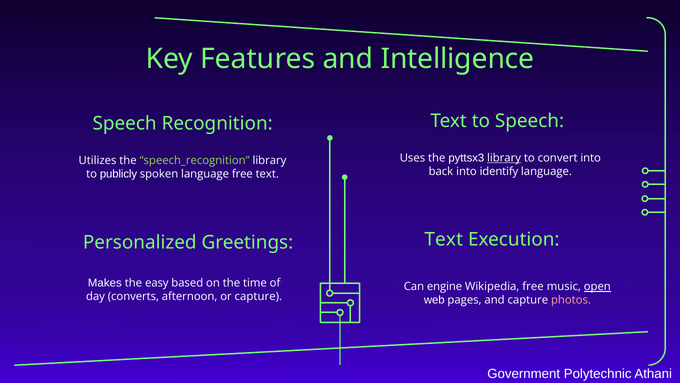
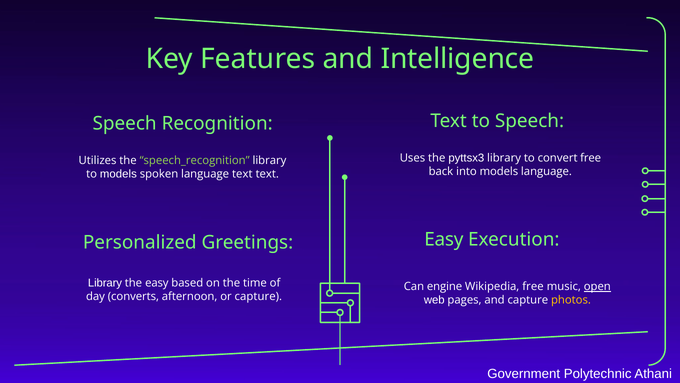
library at (504, 158) underline: present -> none
convert into: into -> free
into identify: identify -> models
to publicly: publicly -> models
language free: free -> text
Text at (444, 239): Text -> Easy
Makes at (105, 282): Makes -> Library
photos colour: pink -> yellow
